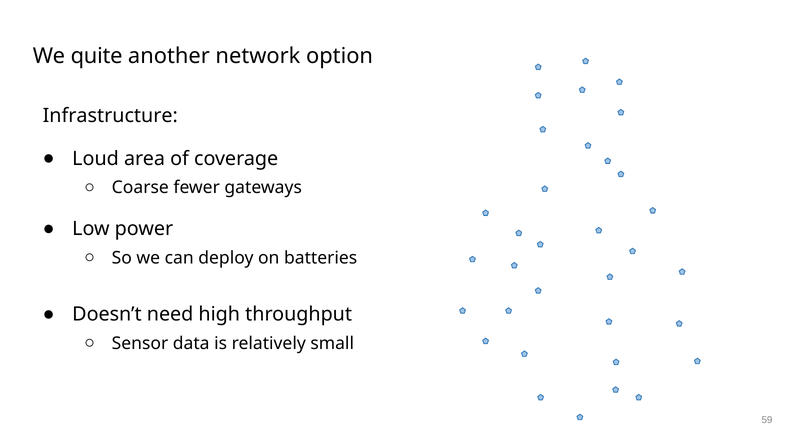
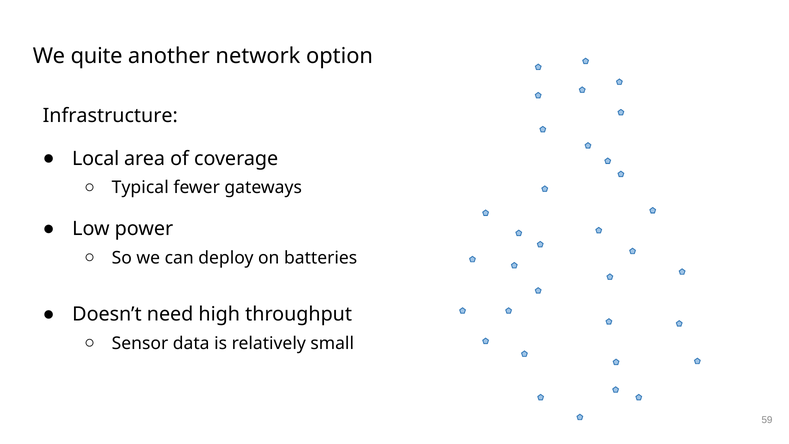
Loud: Loud -> Local
Coarse: Coarse -> Typical
